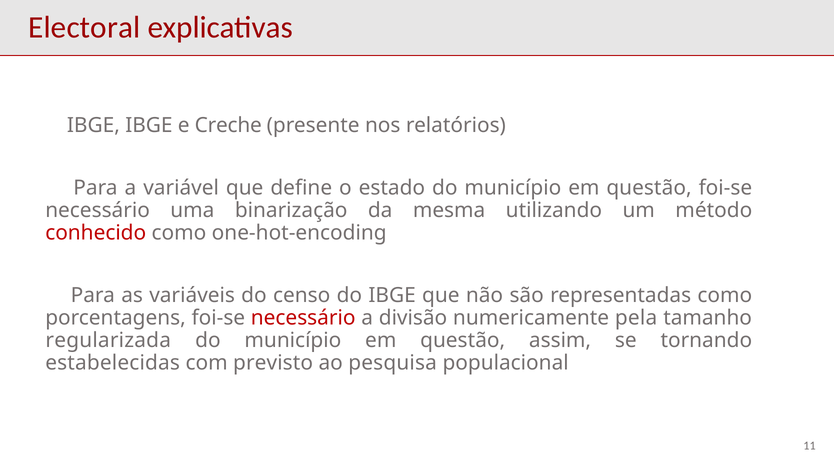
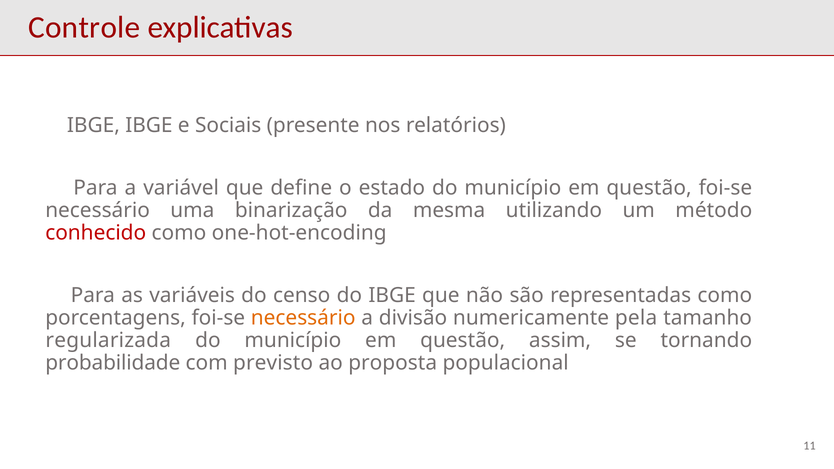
Electoral: Electoral -> Controle
Creche: Creche -> Sociais
necessário at (303, 318) colour: red -> orange
estabelecidas: estabelecidas -> probabilidade
pesquisa: pesquisa -> proposta
